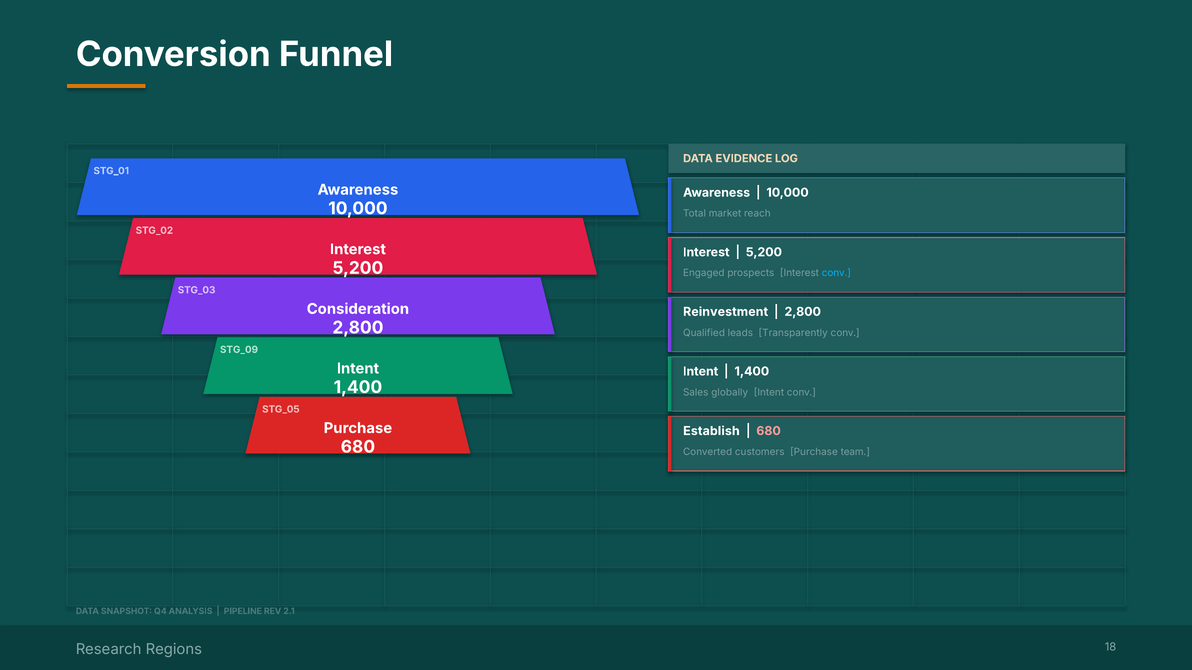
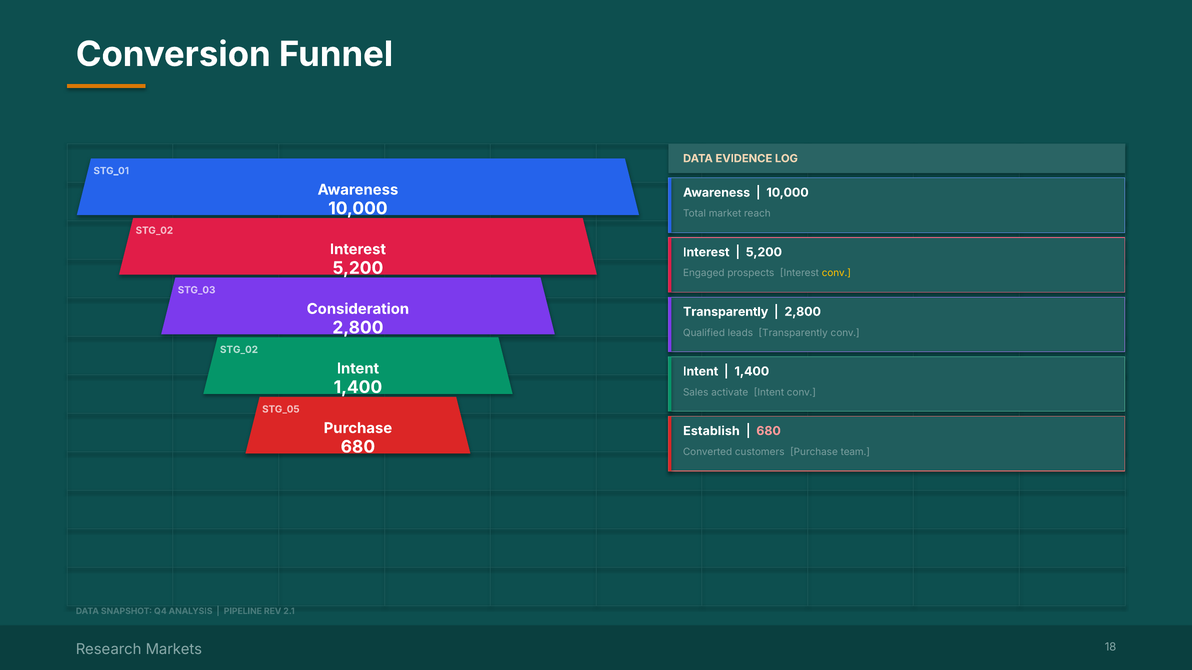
conv at (836, 273) colour: light blue -> yellow
Reinvestment at (726, 312): Reinvestment -> Transparently
STG_09 at (239, 350): STG_09 -> STG_02
globally: globally -> activate
Regions: Regions -> Markets
